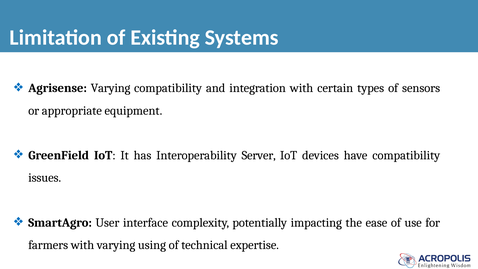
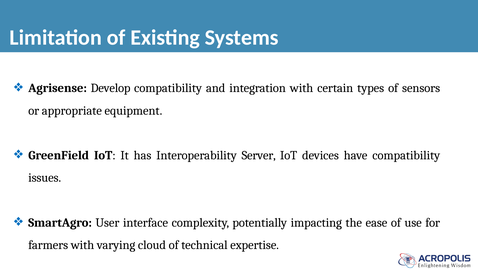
Agrisense Varying: Varying -> Develop
using: using -> cloud
